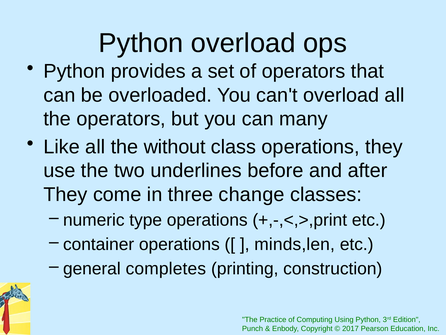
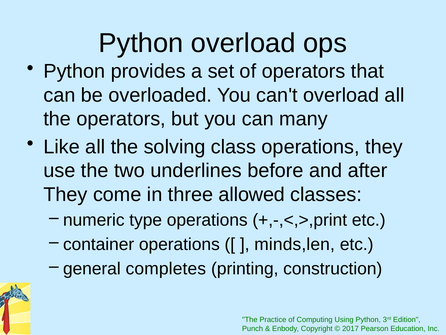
without: without -> solving
change: change -> allowed
